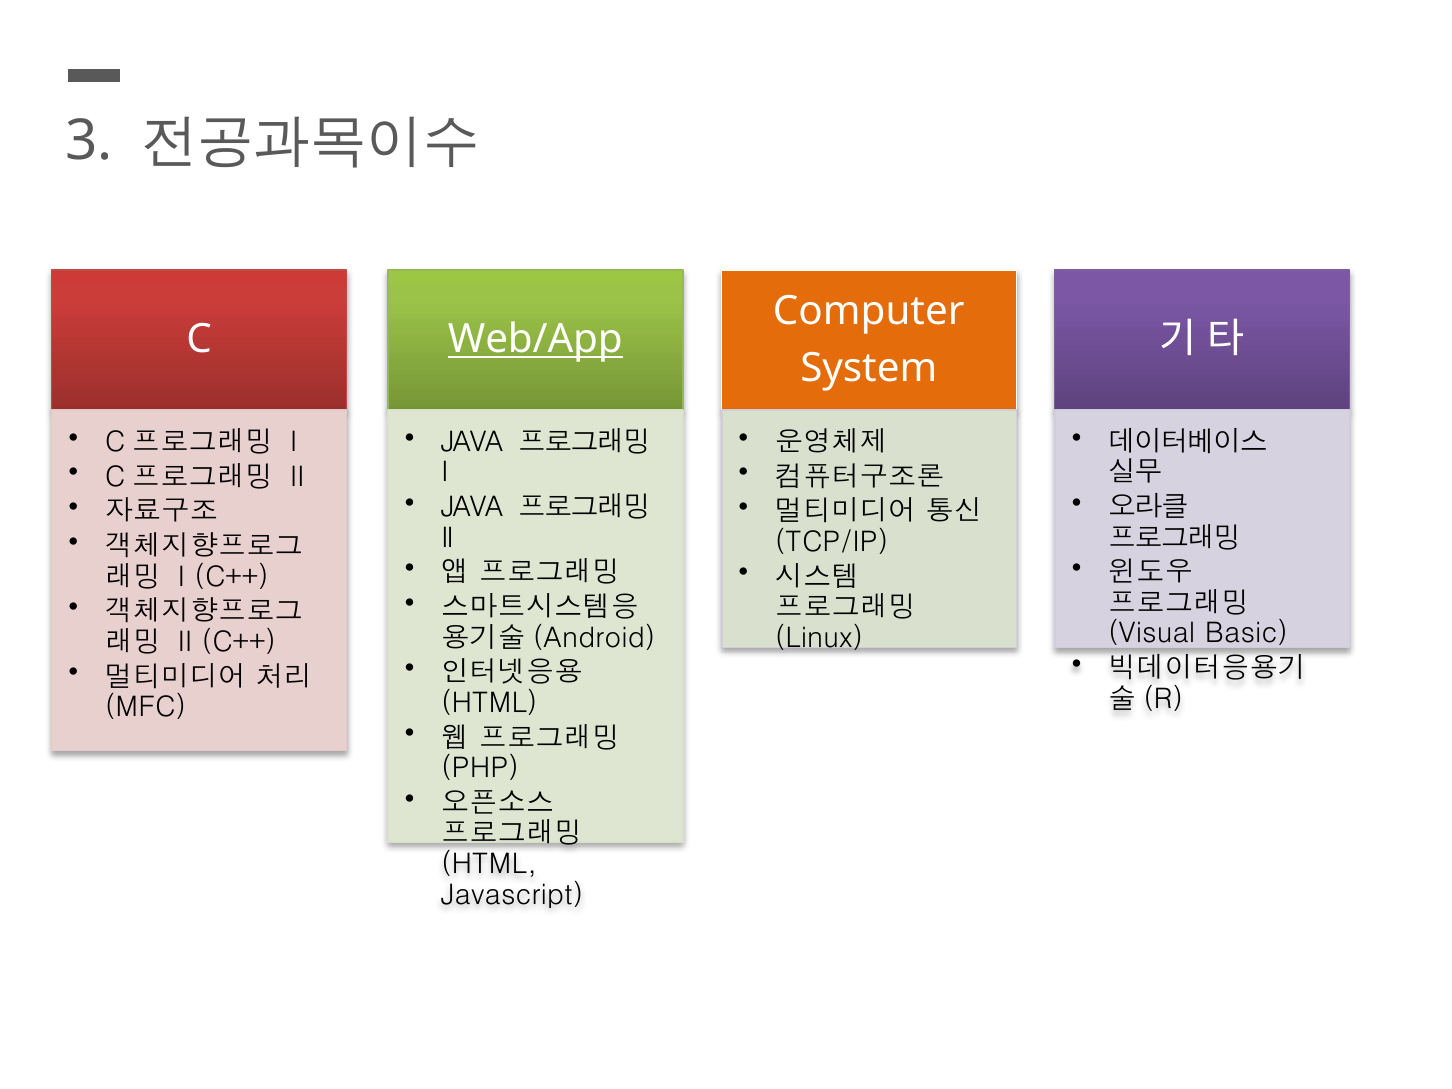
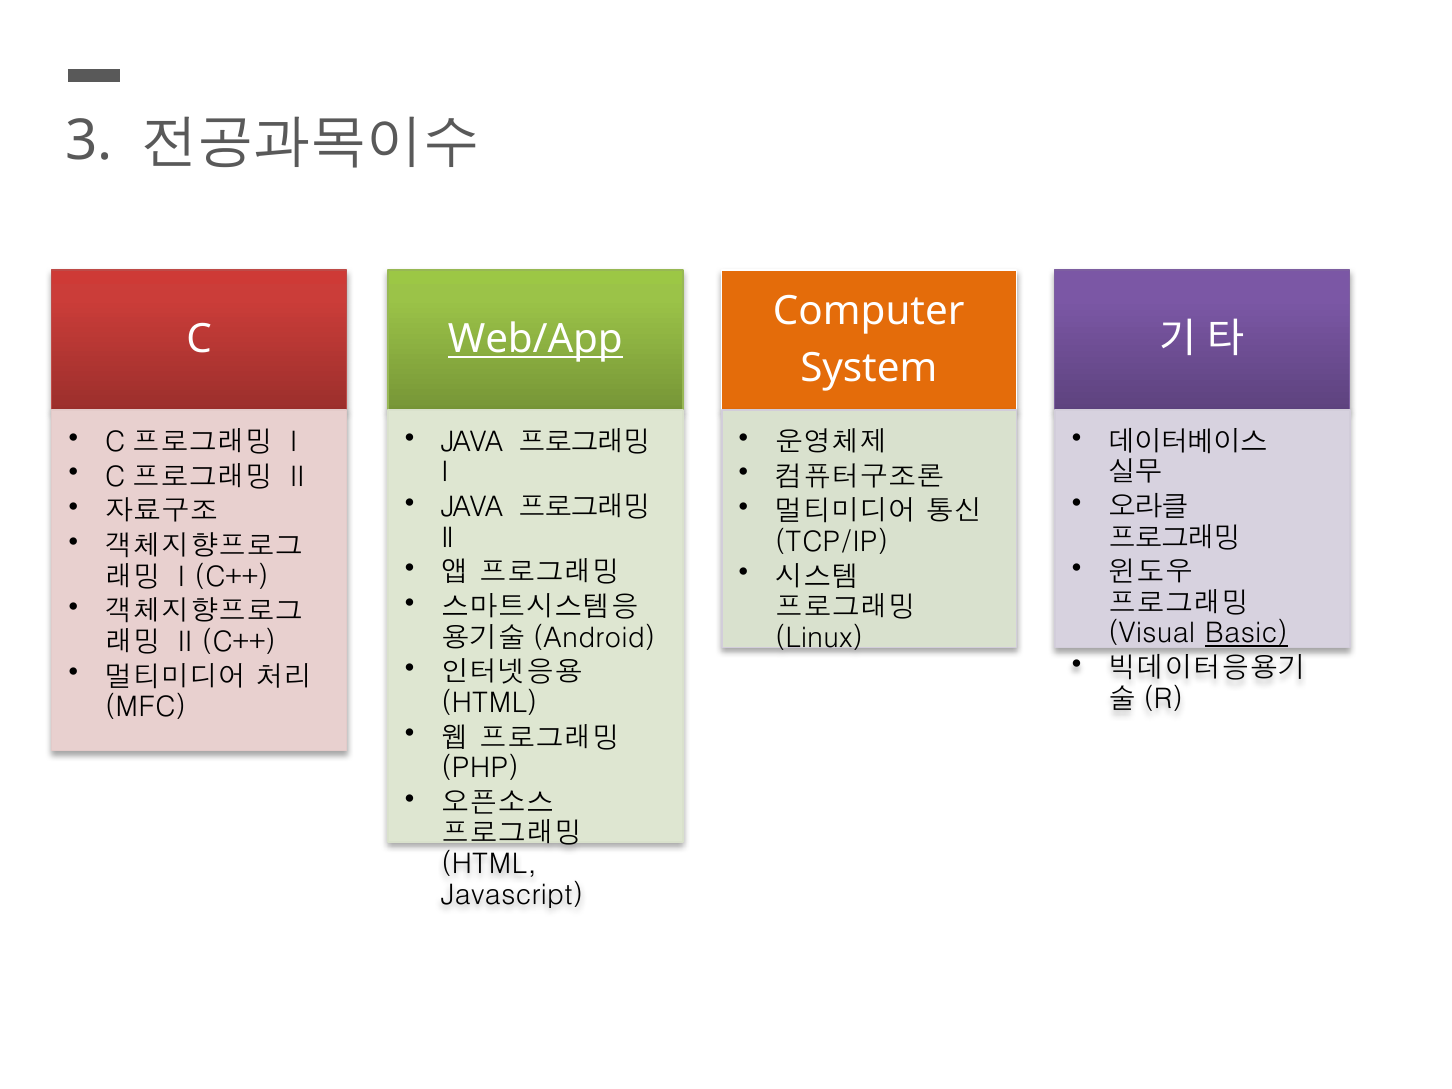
Basic underline: none -> present
